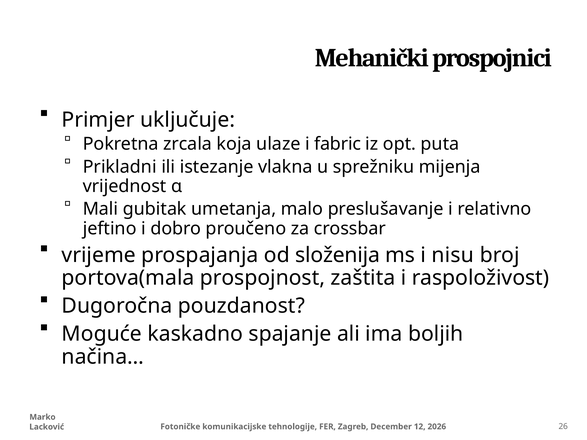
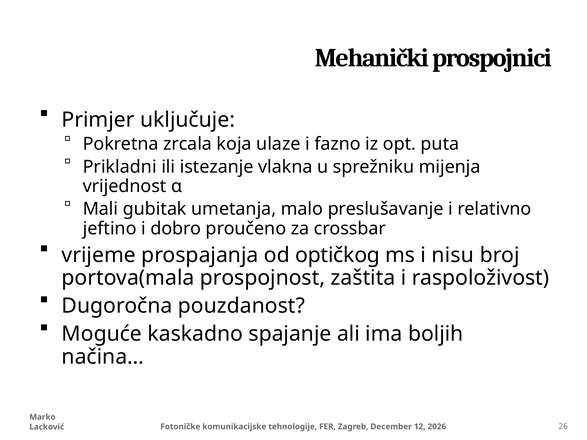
fabric: fabric -> fazno
složenija: složenija -> optičkog
